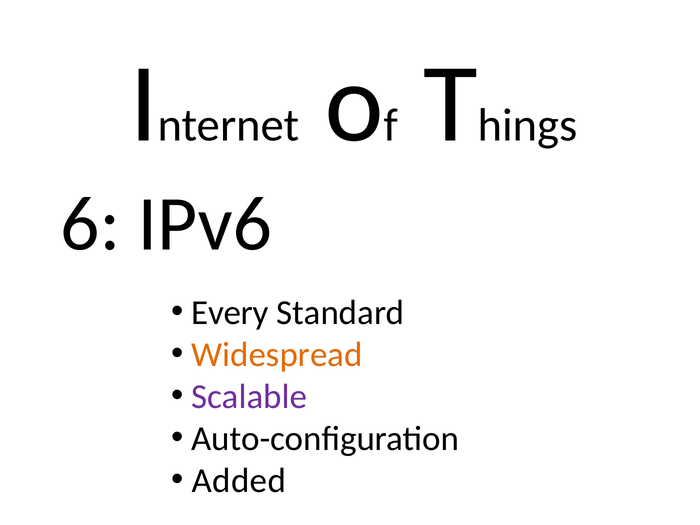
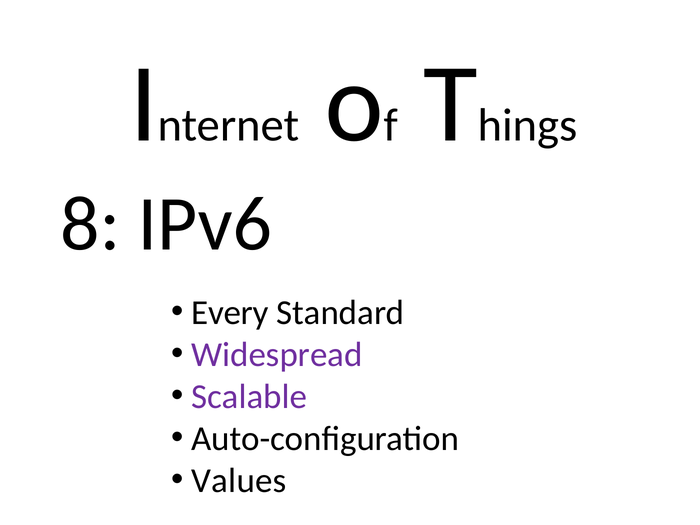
6: 6 -> 8
Widespread colour: orange -> purple
Added: Added -> Values
